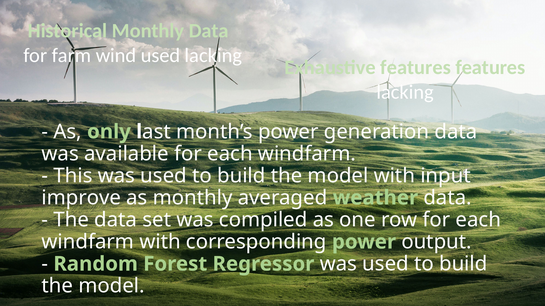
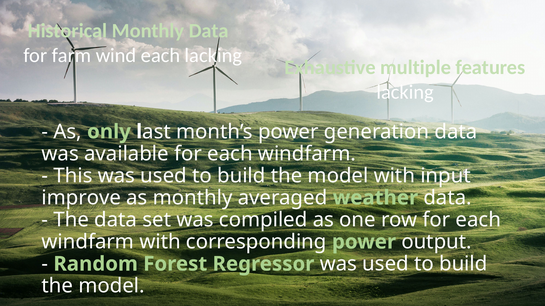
wind used: used -> each
Exhaustive features: features -> multiple
